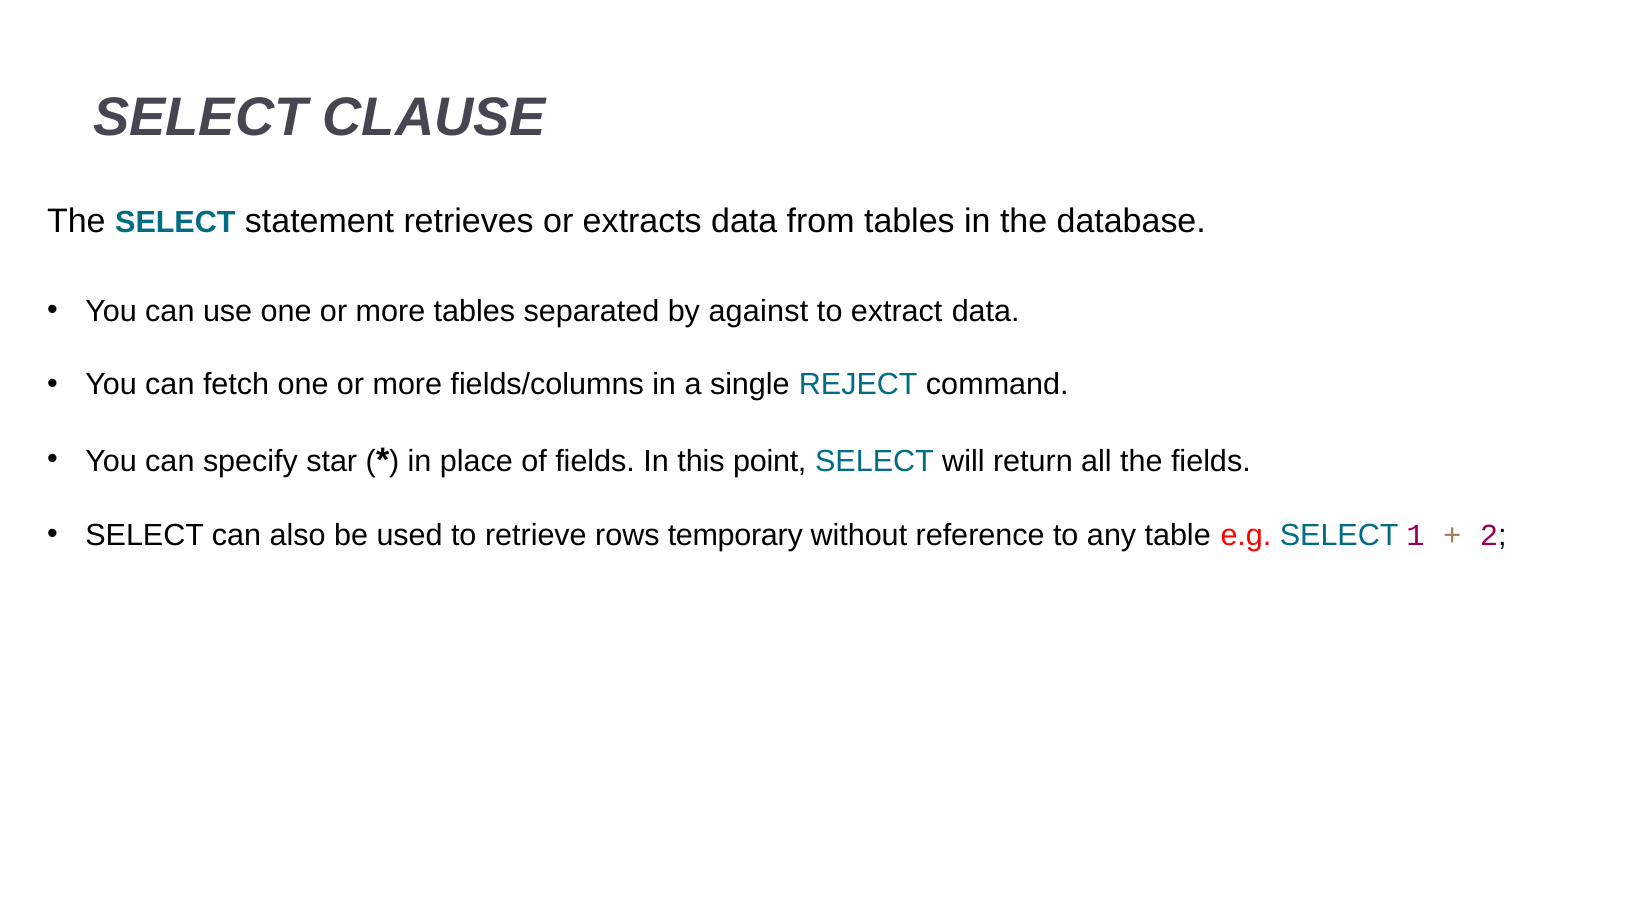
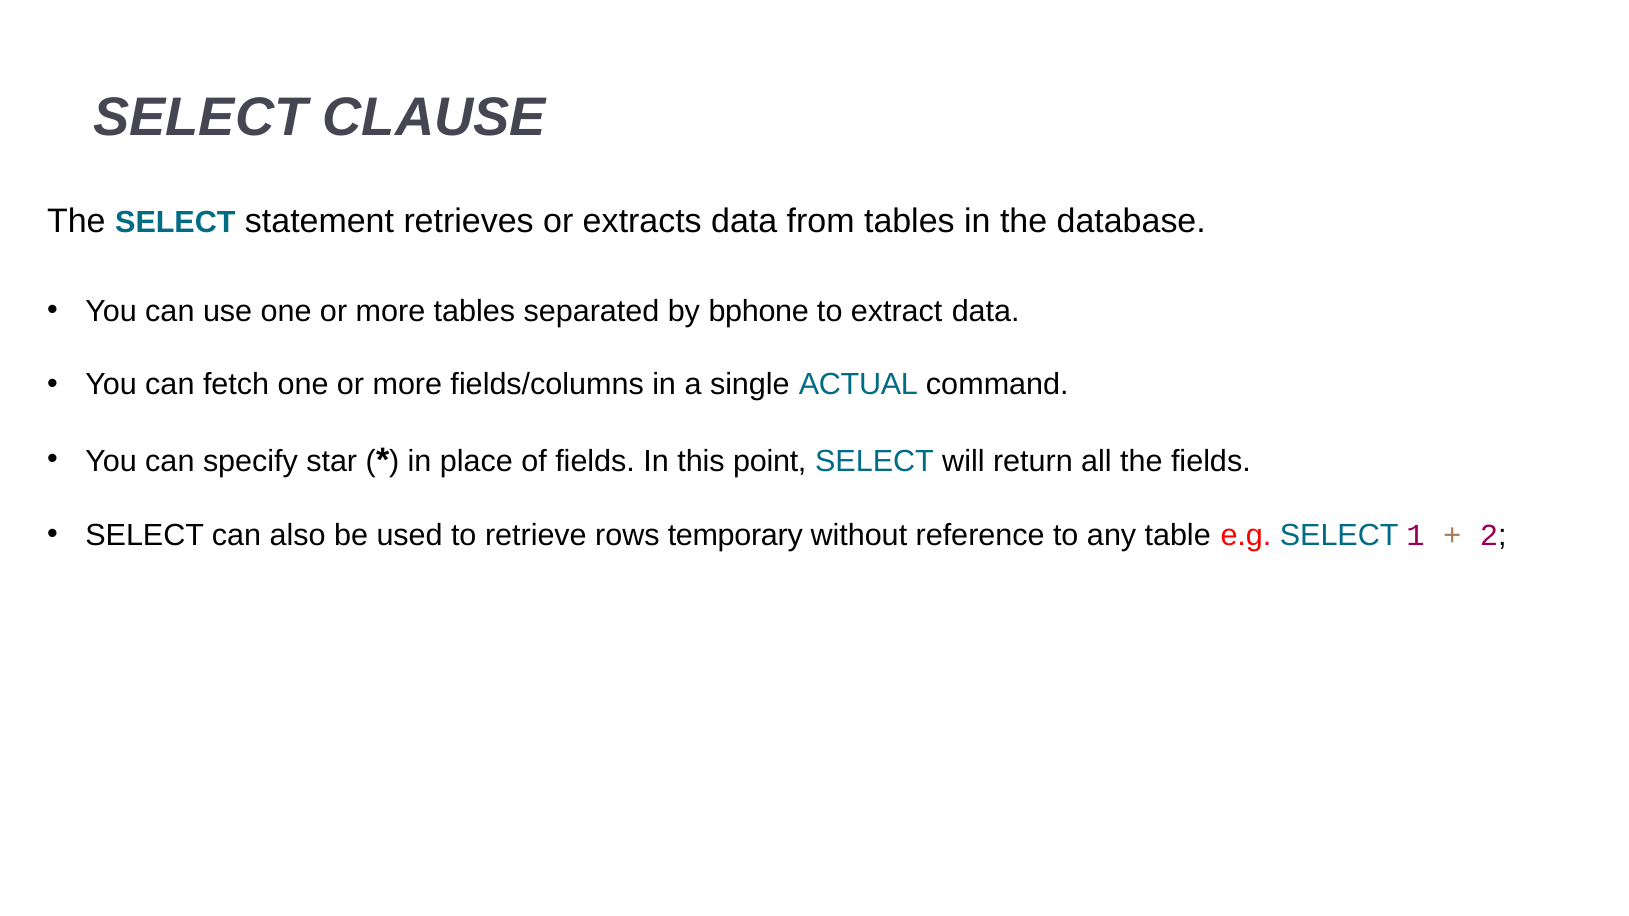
against: against -> bphone
REJECT: REJECT -> ACTUAL
